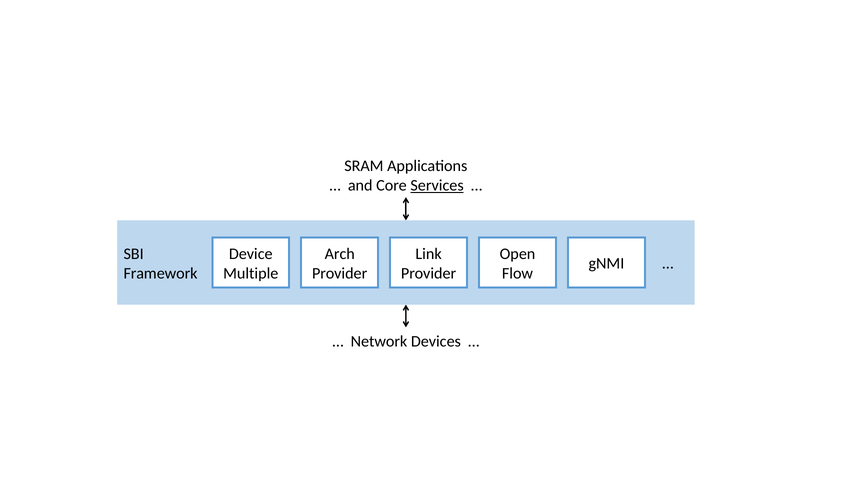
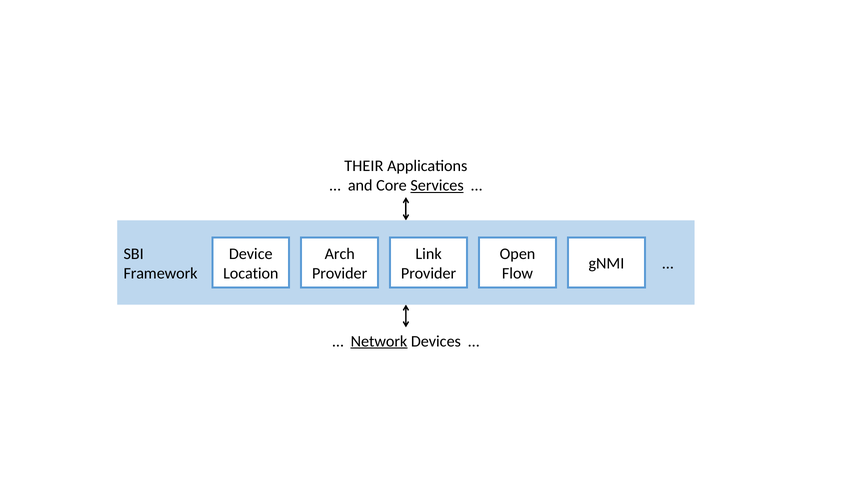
SRAM: SRAM -> THEIR
Multiple: Multiple -> Location
Network underline: none -> present
